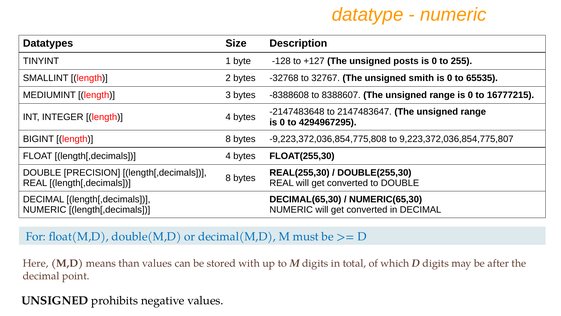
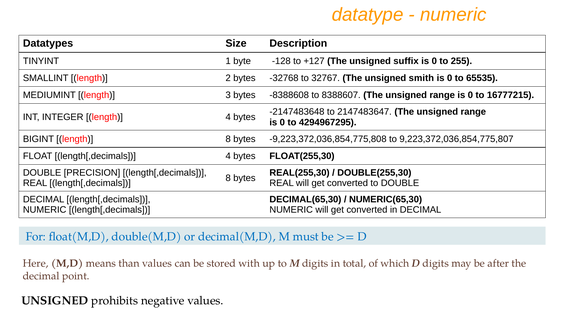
posts: posts -> suffix
